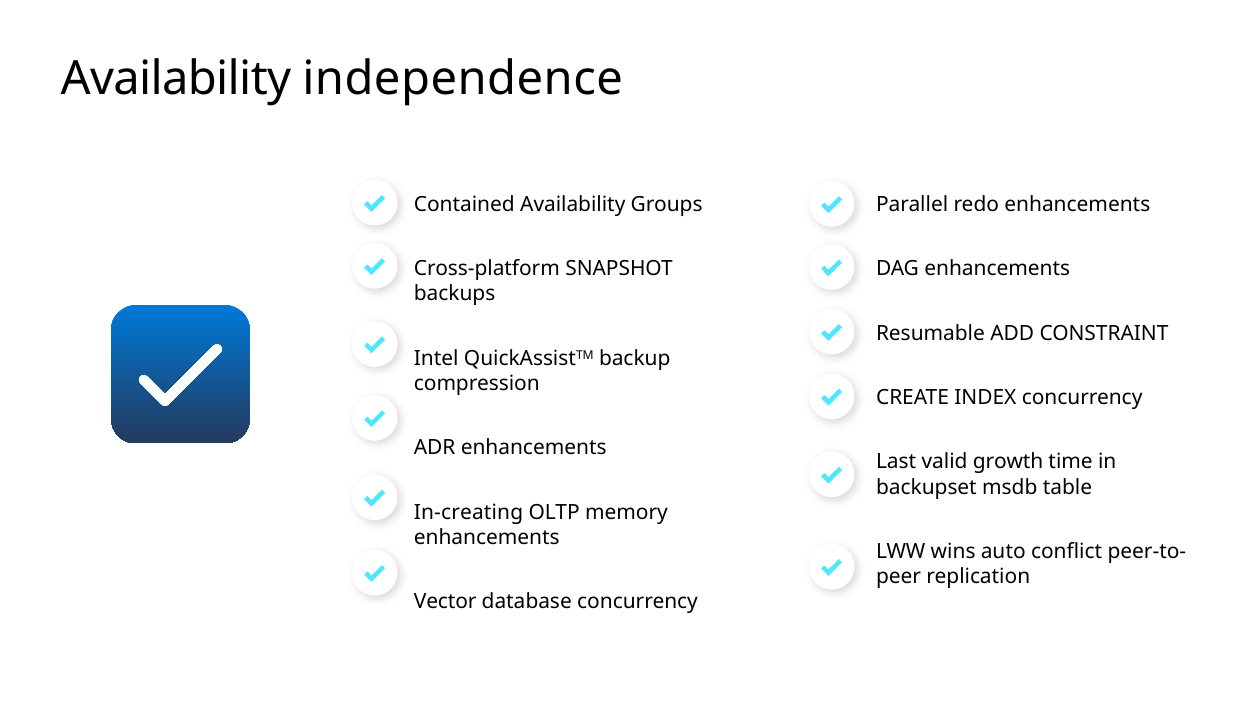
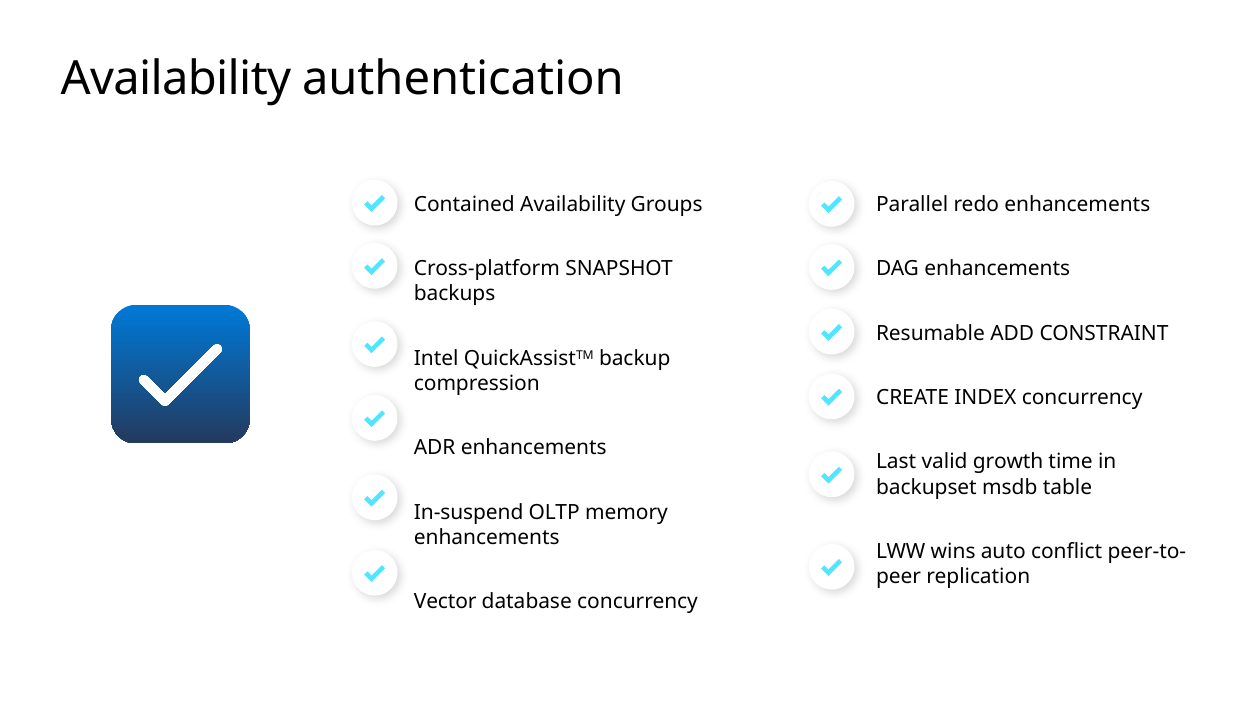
independence: independence -> authentication
In-creating: In-creating -> In-suspend
